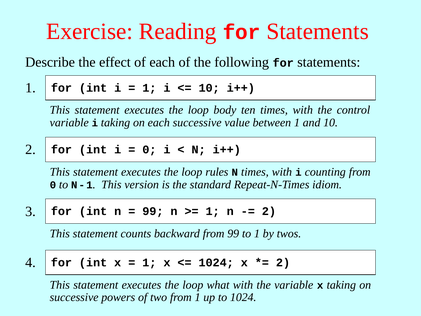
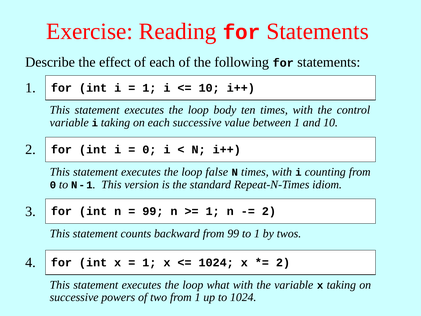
rules: rules -> false
